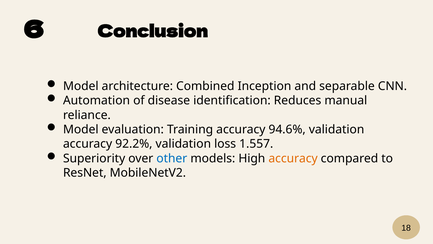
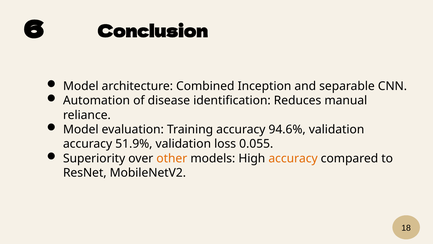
92.2%: 92.2% -> 51.9%
1.557: 1.557 -> 0.055
other colour: blue -> orange
